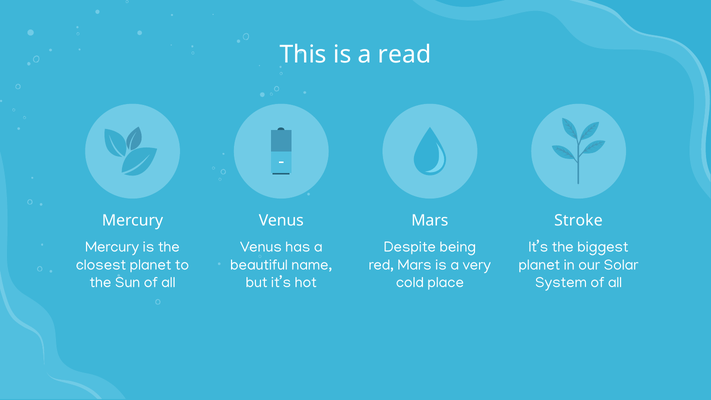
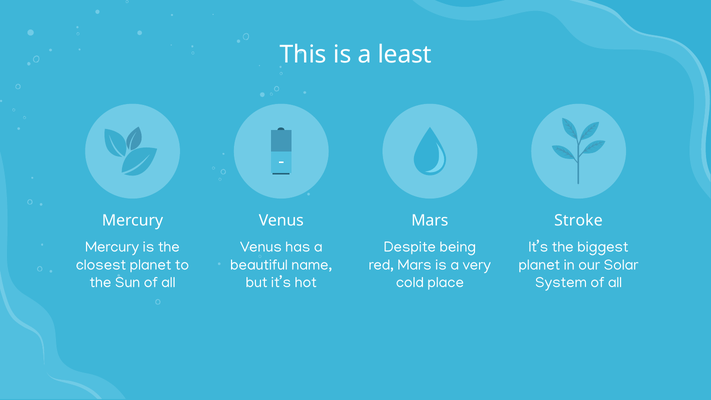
read: read -> least
